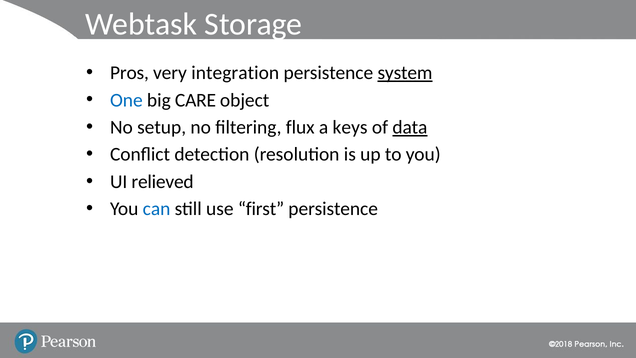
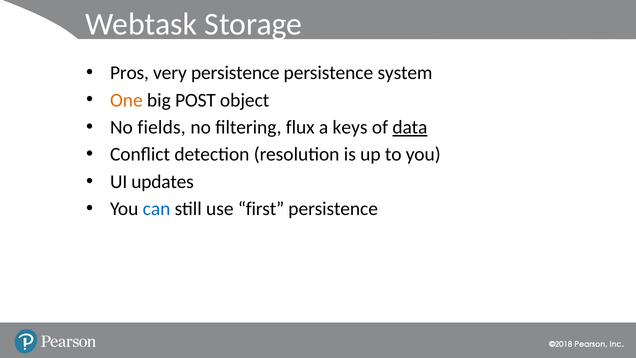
very integration: integration -> persistence
system underline: present -> none
One colour: blue -> orange
CARE: CARE -> POST
setup: setup -> fields
relieved: relieved -> updates
